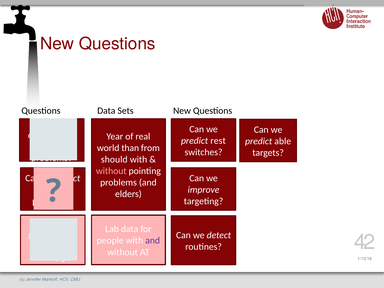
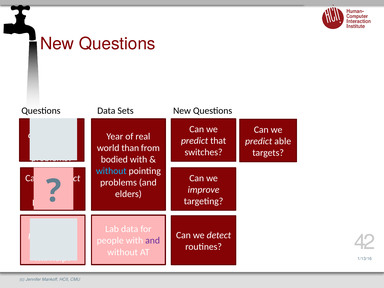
rest: rest -> that
should: should -> bodied
without at (111, 171) colour: pink -> light blue
